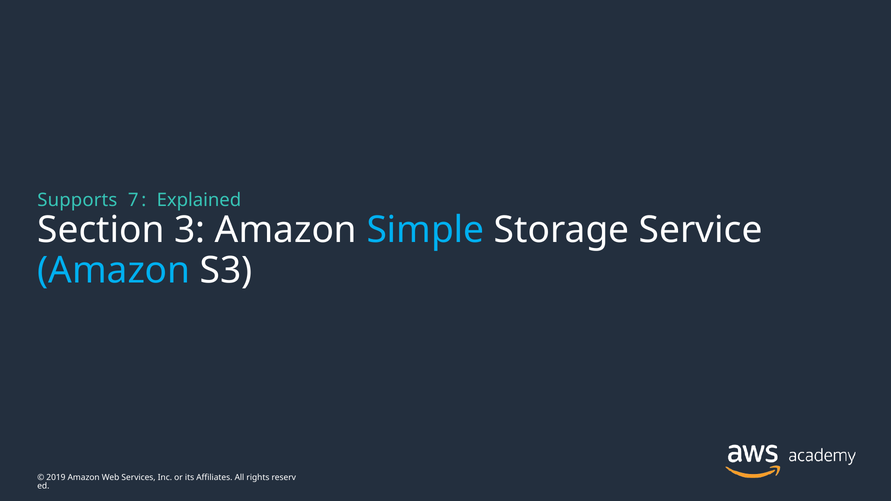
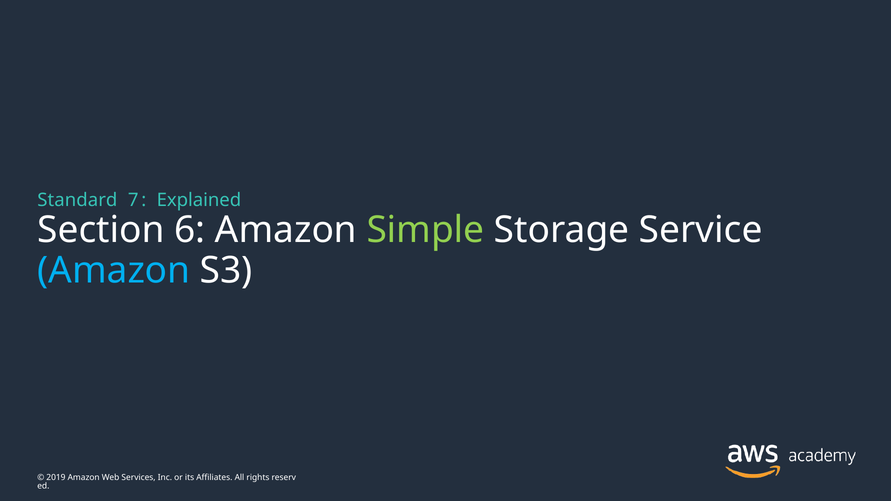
Supports: Supports -> Standard
3: 3 -> 6
Simple colour: light blue -> light green
